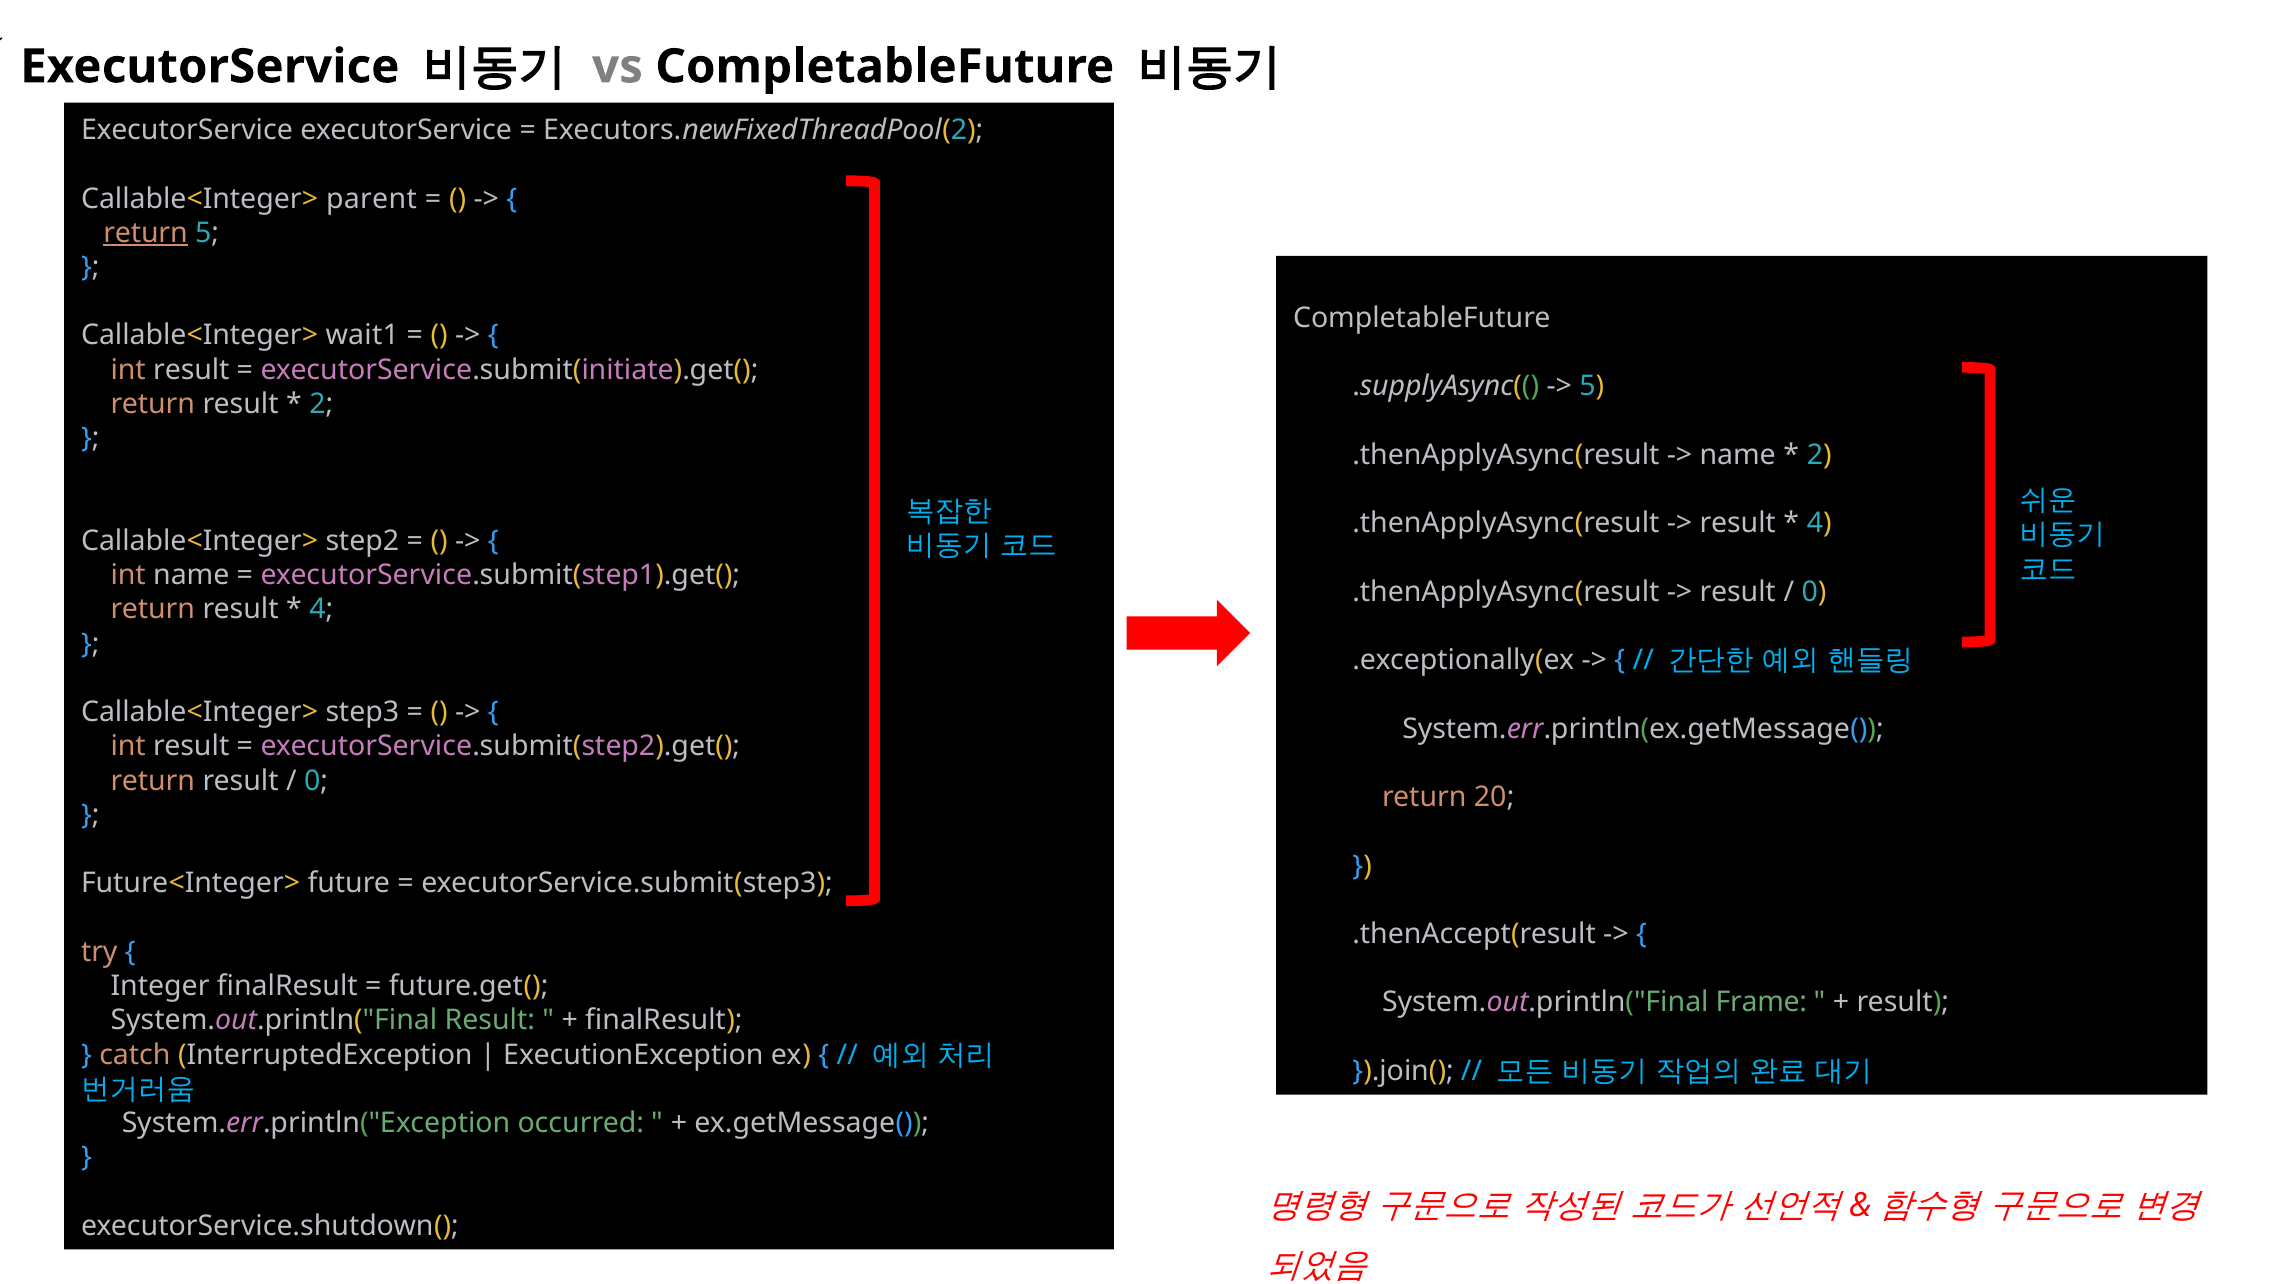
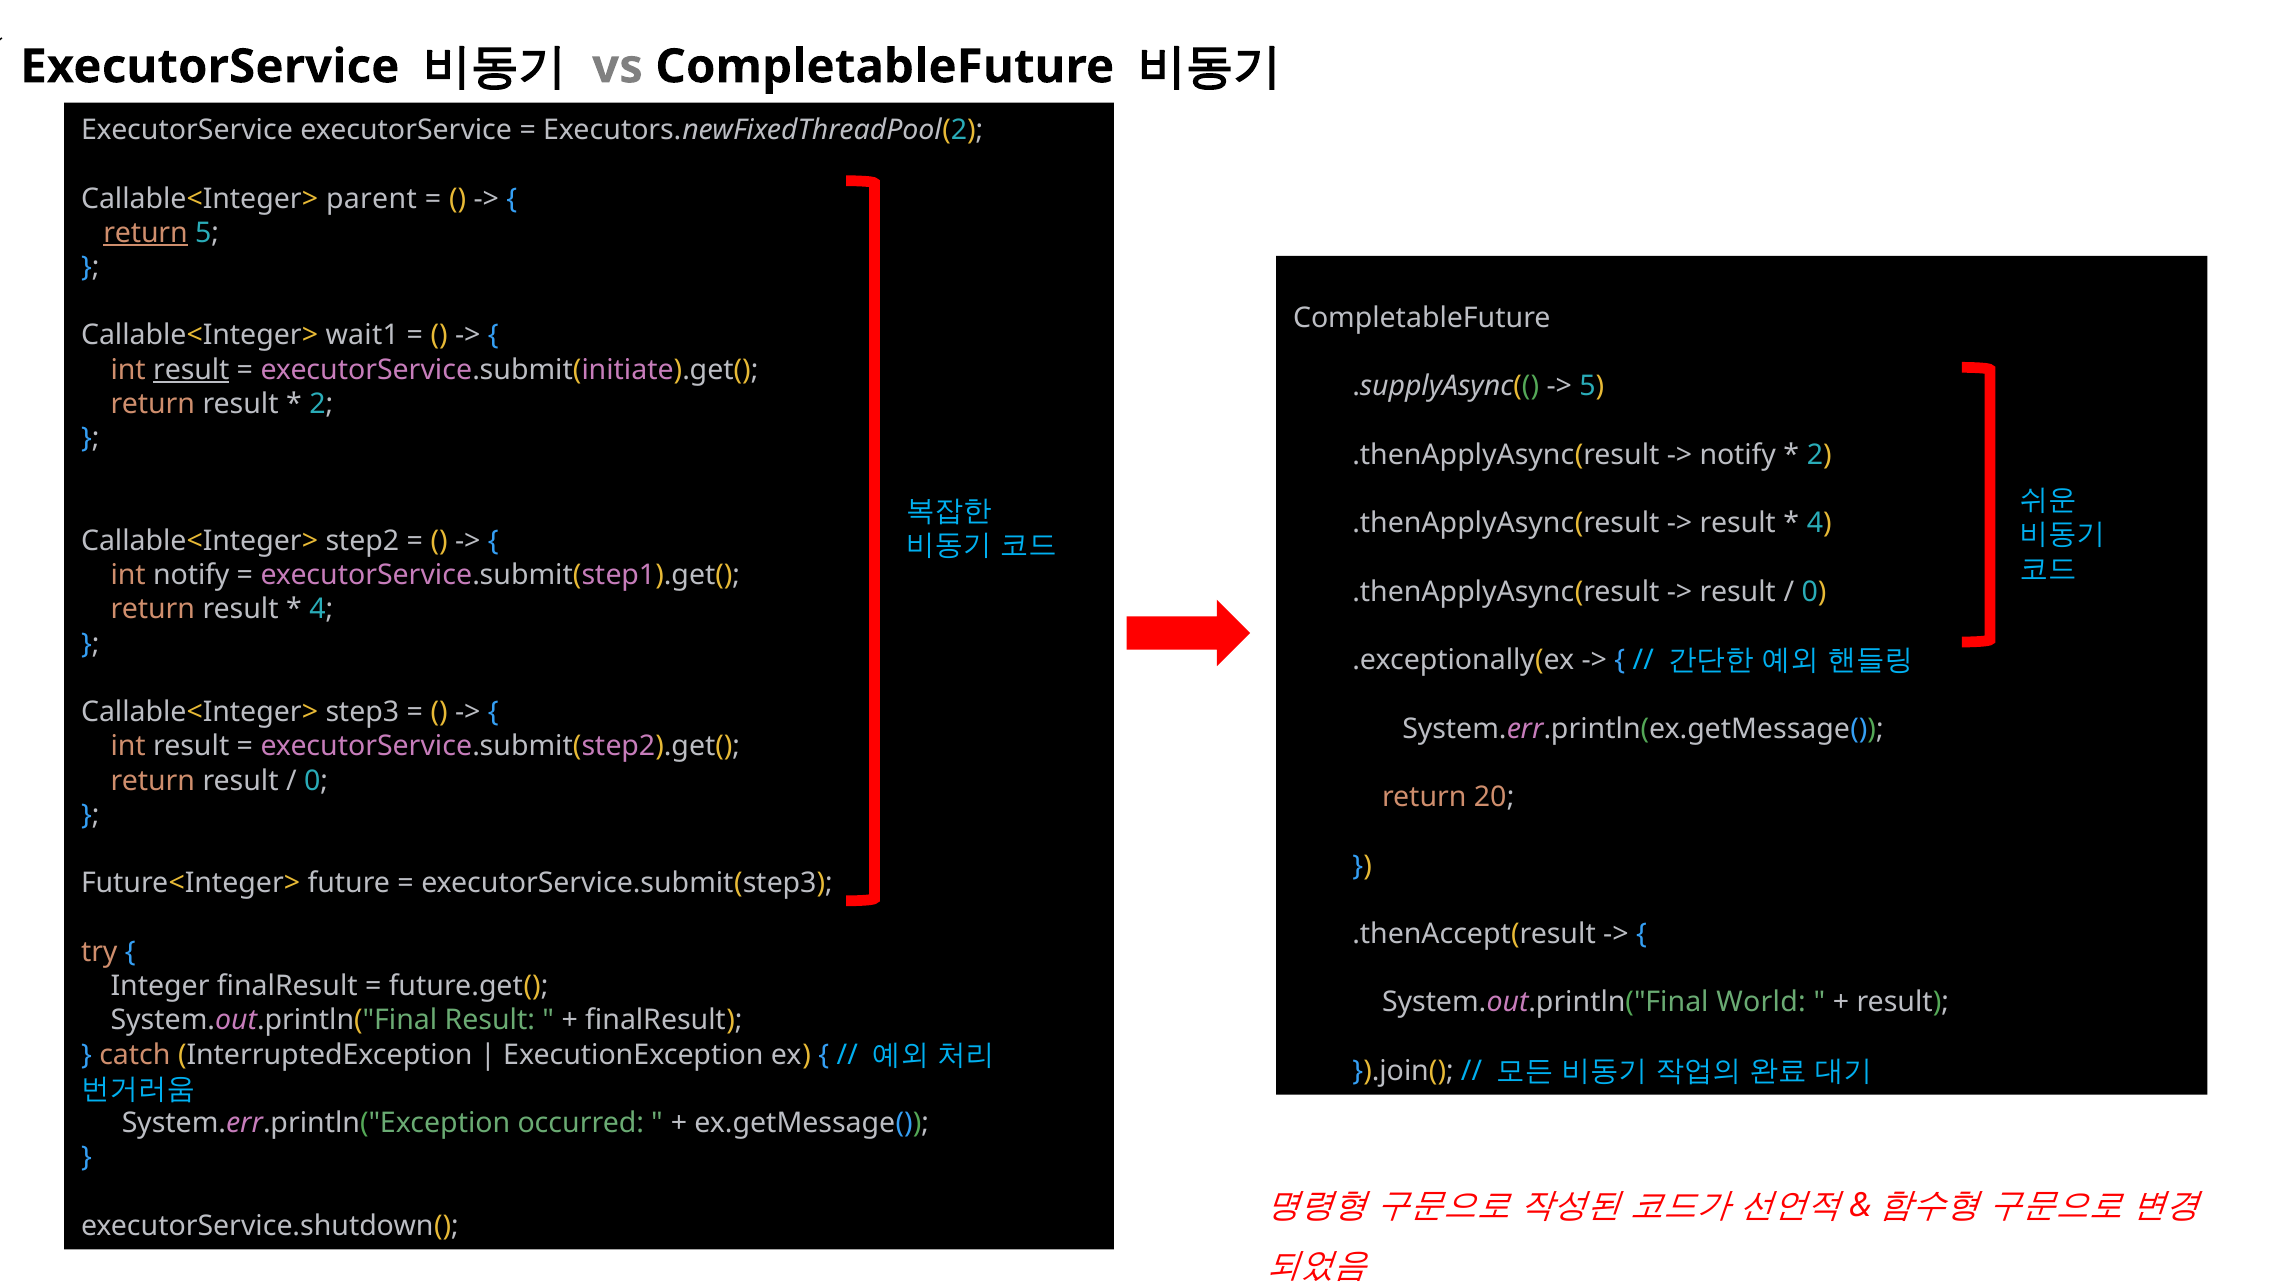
result at (191, 370) underline: none -> present
name at (1738, 455): name -> notify
int name: name -> notify
Frame: Frame -> World
